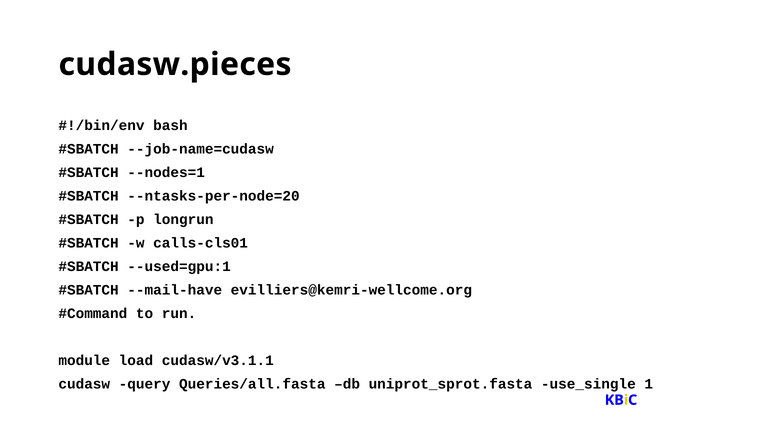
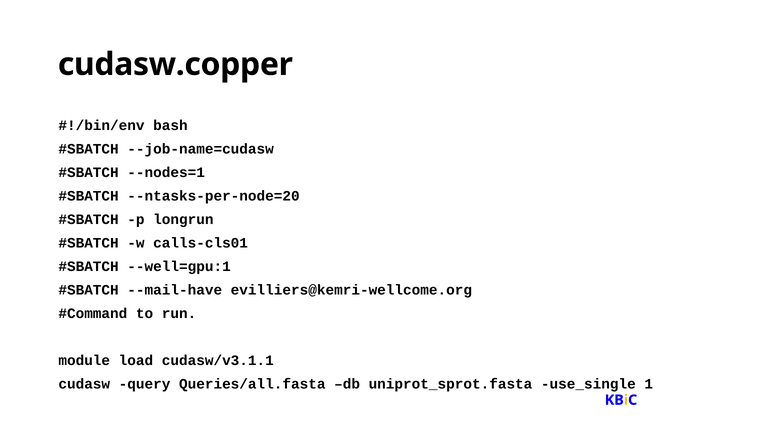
cudasw.pieces: cudasw.pieces -> cudasw.copper
--used=gpu:1: --used=gpu:1 -> --well=gpu:1
